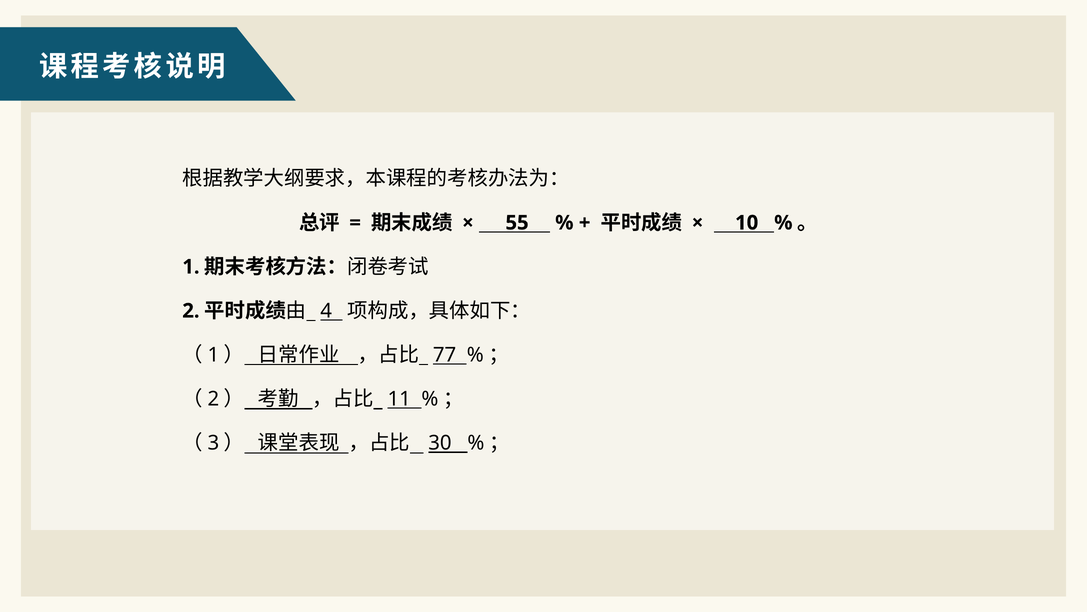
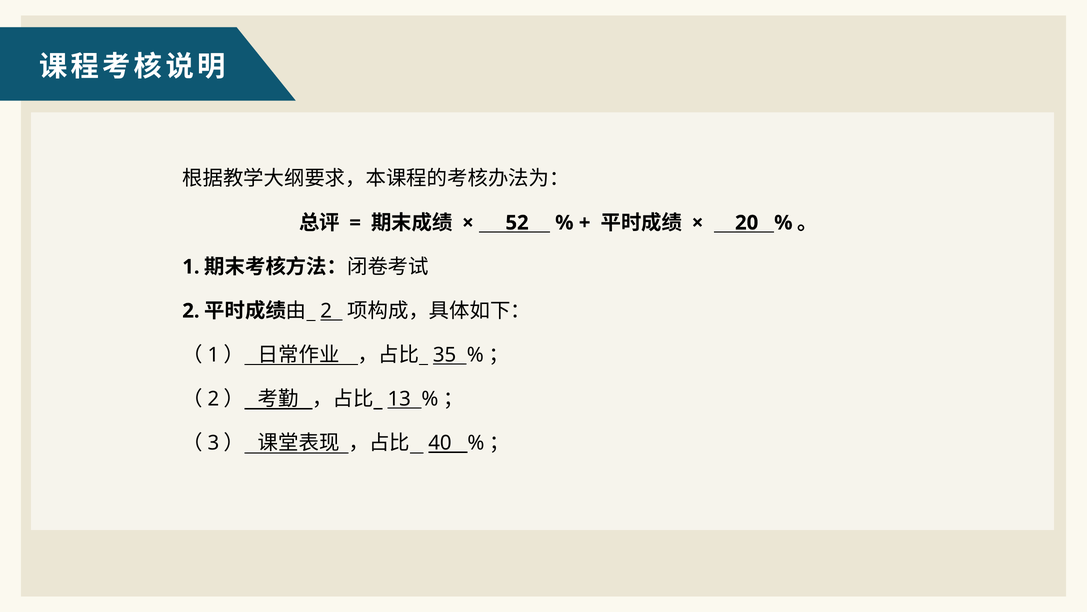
55: 55 -> 52
10: 10 -> 20
4 at (326, 311): 4 -> 2
77: 77 -> 35
11: 11 -> 13
30: 30 -> 40
